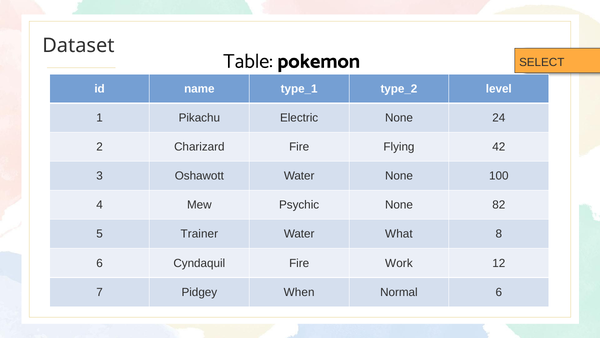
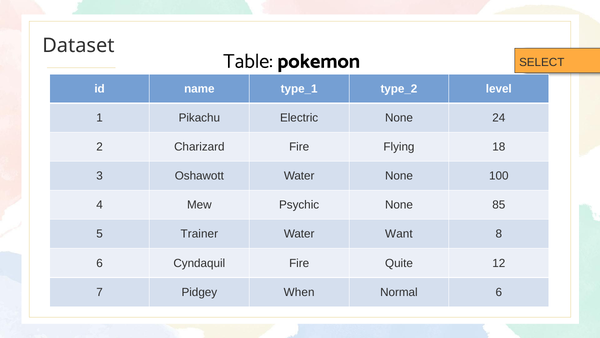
42: 42 -> 18
82: 82 -> 85
What: What -> Want
Work: Work -> Quite
